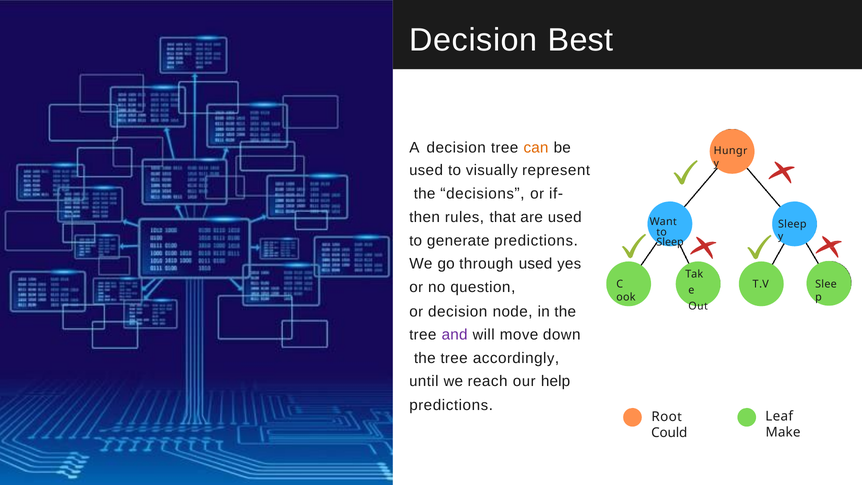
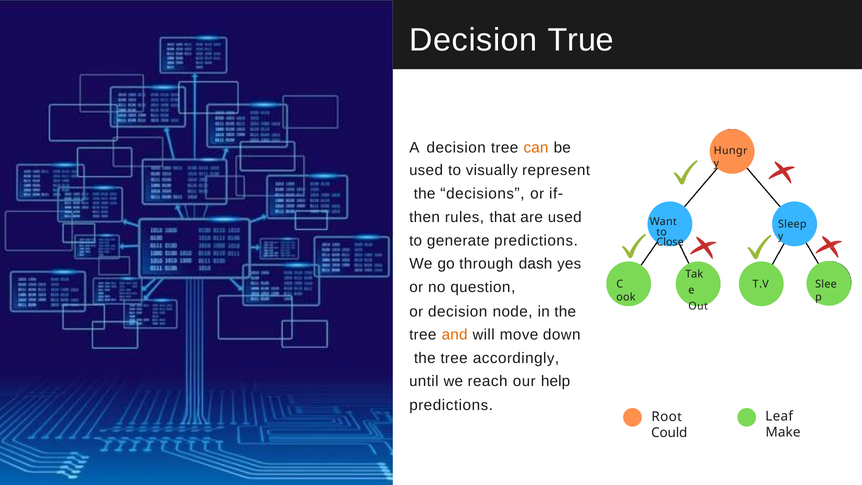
Best: Best -> True
Sleep at (670, 242): Sleep -> Close
through used: used -> dash
and colour: purple -> orange
